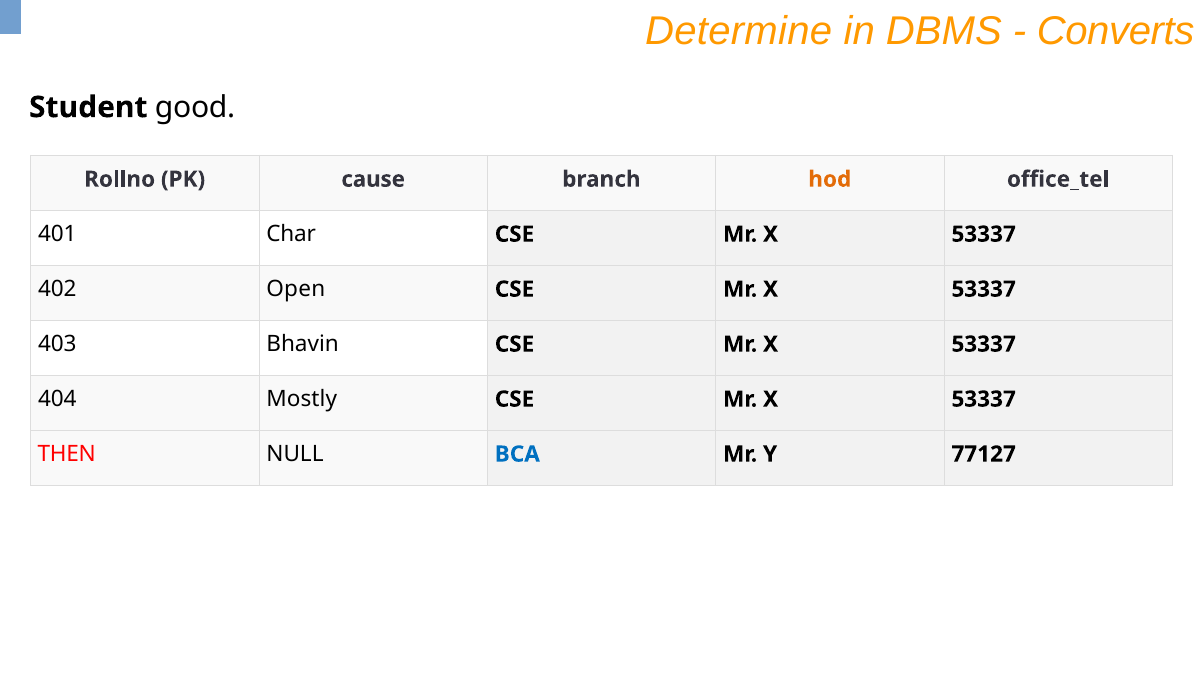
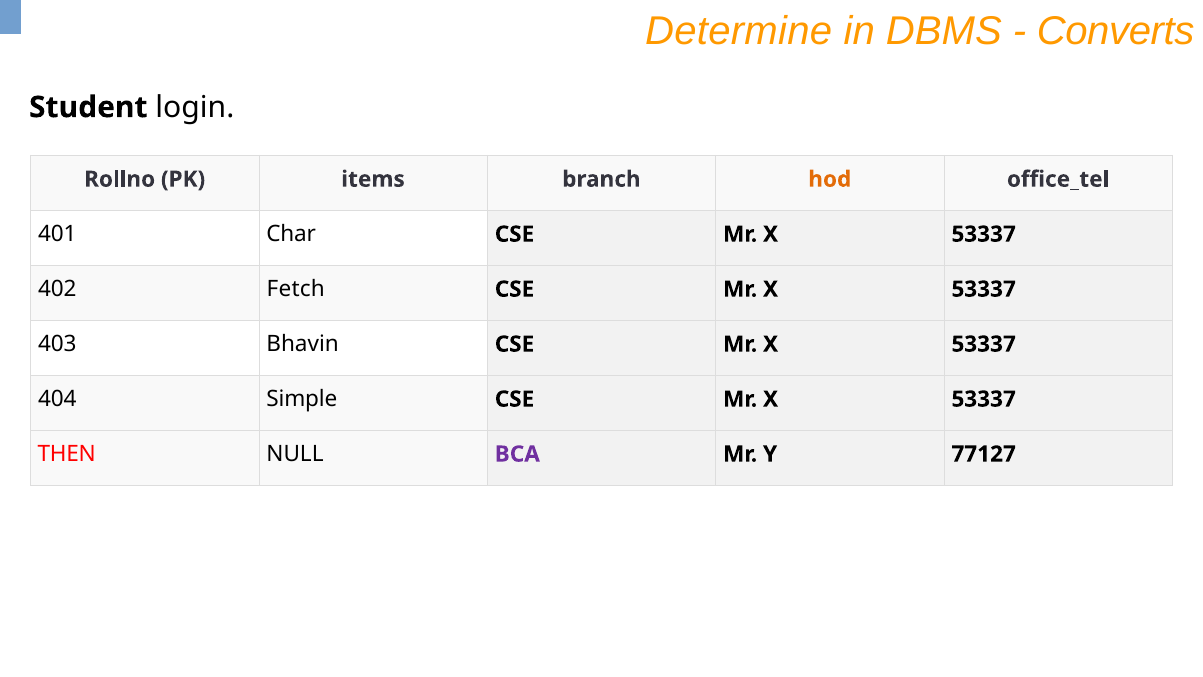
good: good -> login
cause: cause -> items
Open: Open -> Fetch
Mostly: Mostly -> Simple
BCA colour: blue -> purple
